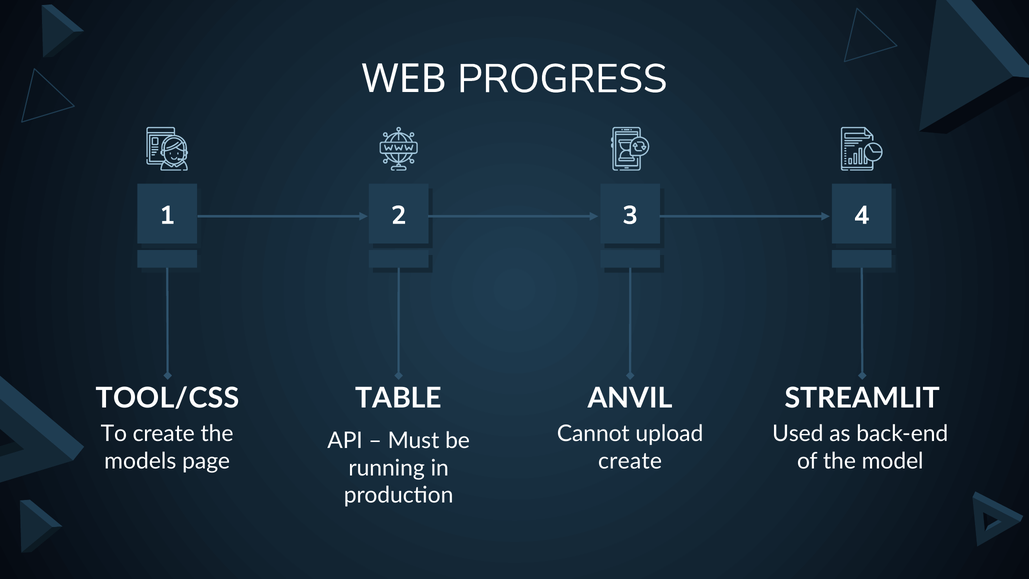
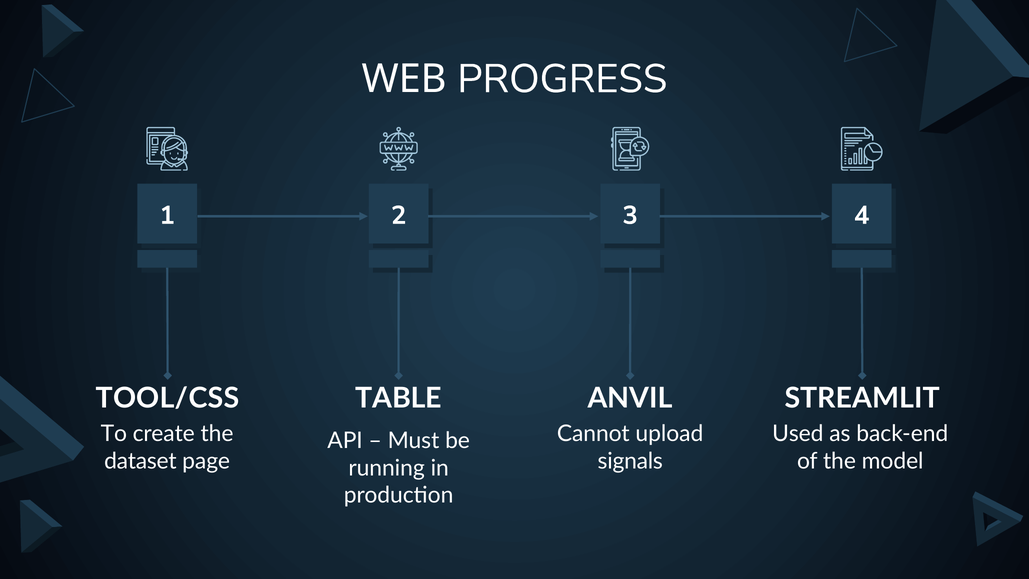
models: models -> dataset
create at (630, 461): create -> signals
